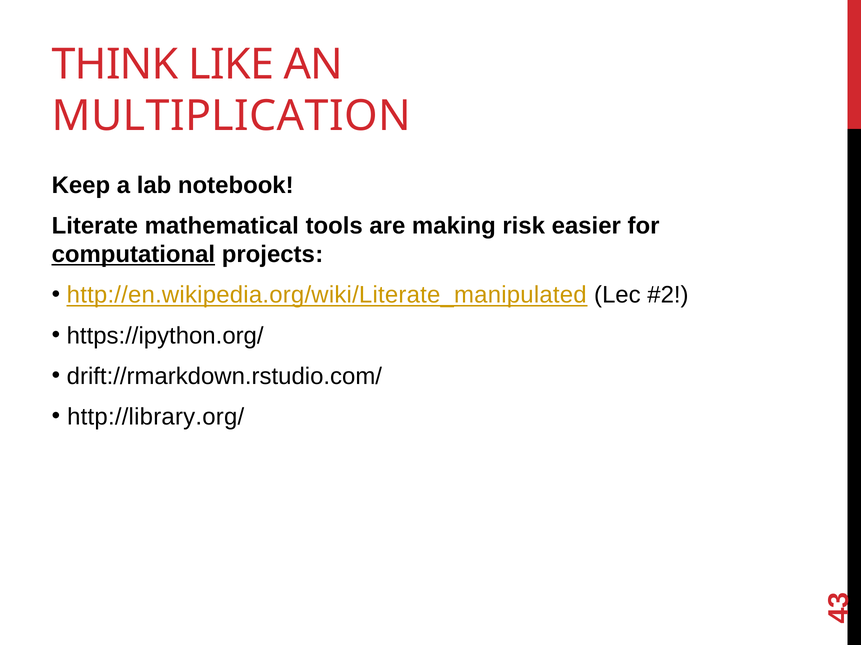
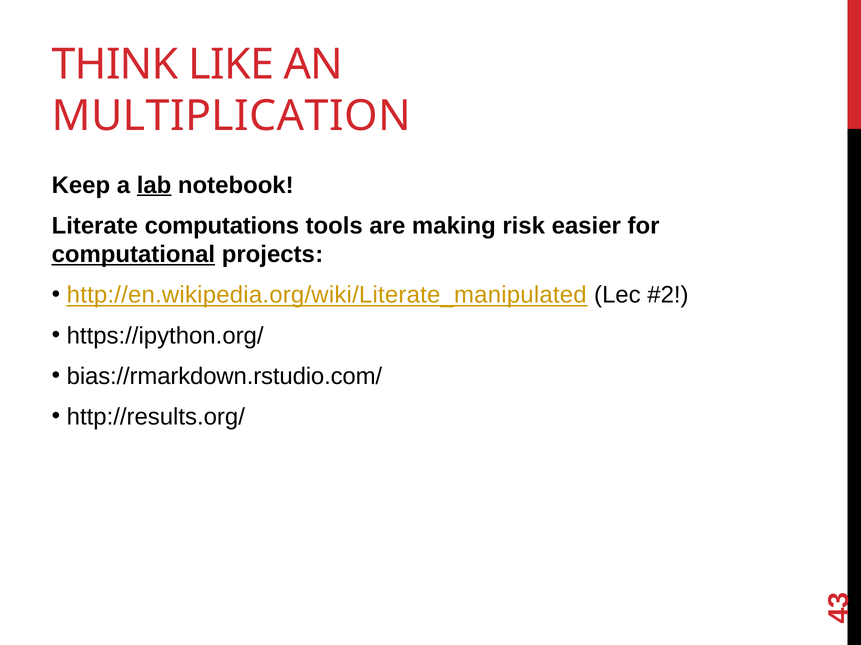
lab underline: none -> present
mathematical: mathematical -> computations
drift://rmarkdown.rstudio.com/: drift://rmarkdown.rstudio.com/ -> bias://rmarkdown.rstudio.com/
http://library.org/: http://library.org/ -> http://results.org/
